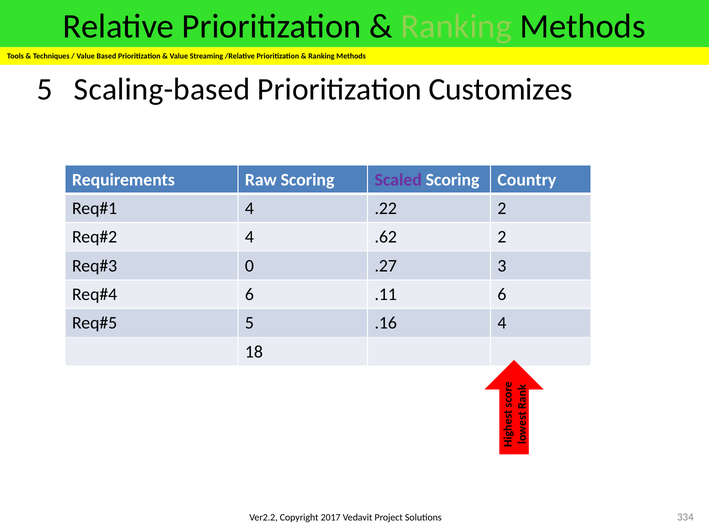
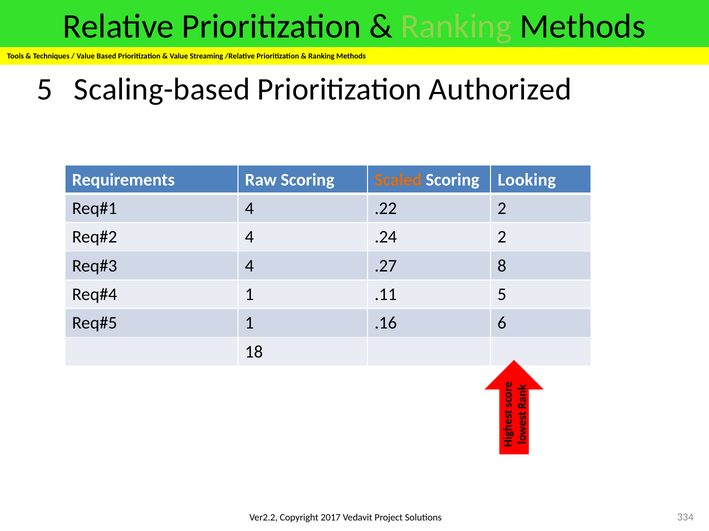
Customizes: Customizes -> Authorized
Scaled colour: purple -> orange
Country: Country -> Looking
.62: .62 -> .24
0 at (249, 266): 0 -> 4
3: 3 -> 8
6 at (249, 295): 6 -> 1
.11 6: 6 -> 5
5 at (249, 324): 5 -> 1
.16 4: 4 -> 6
